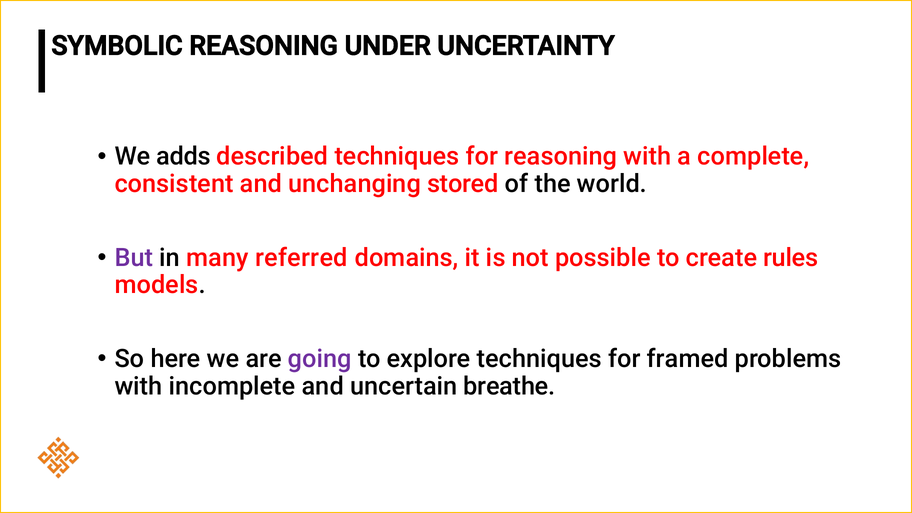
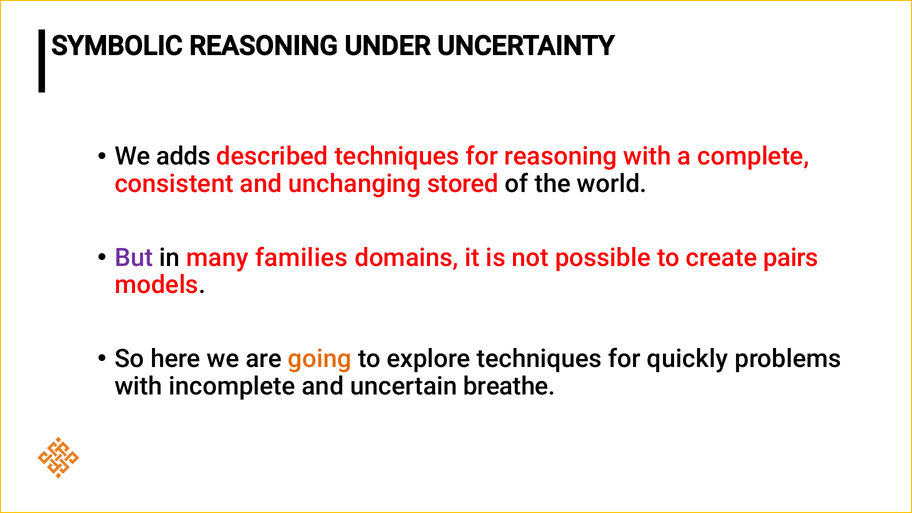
referred: referred -> families
rules: rules -> pairs
going colour: purple -> orange
framed: framed -> quickly
